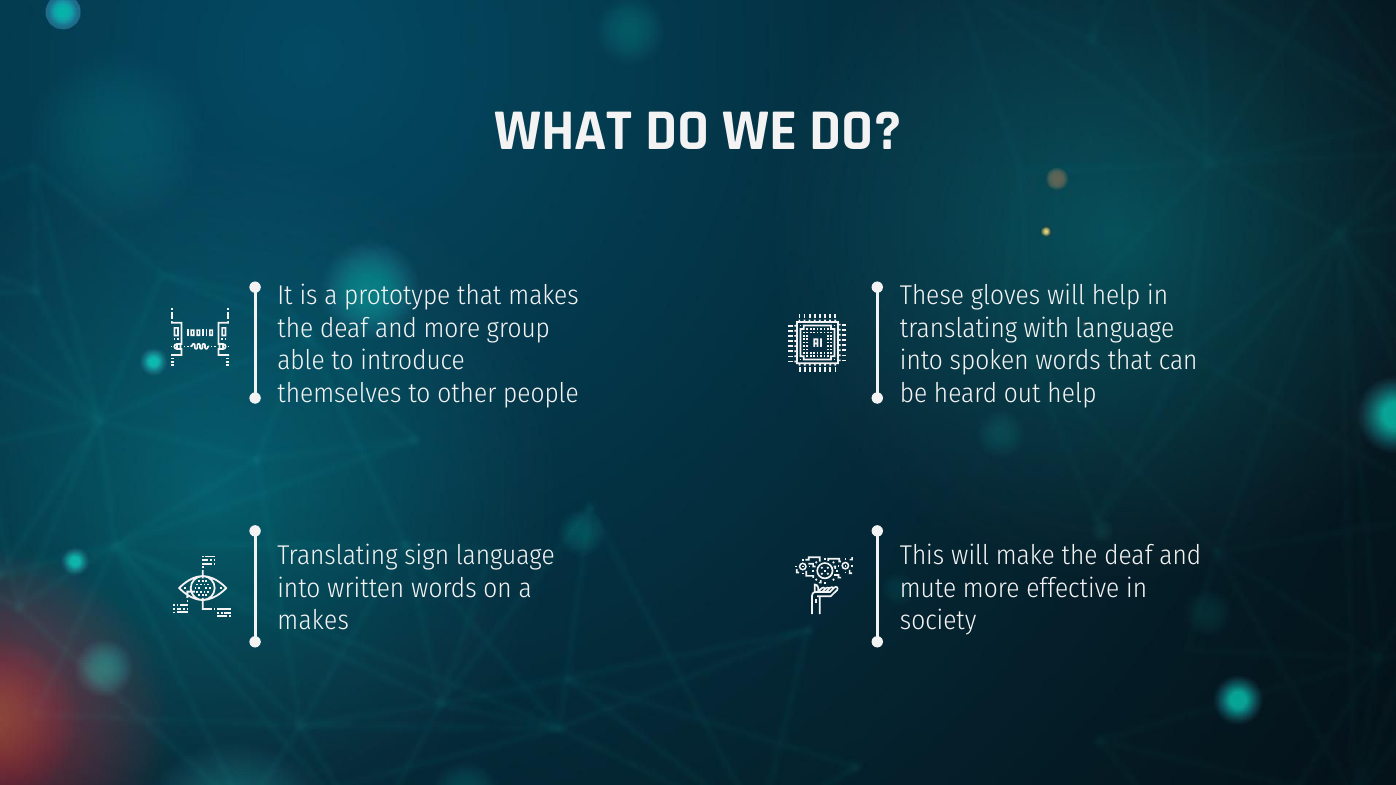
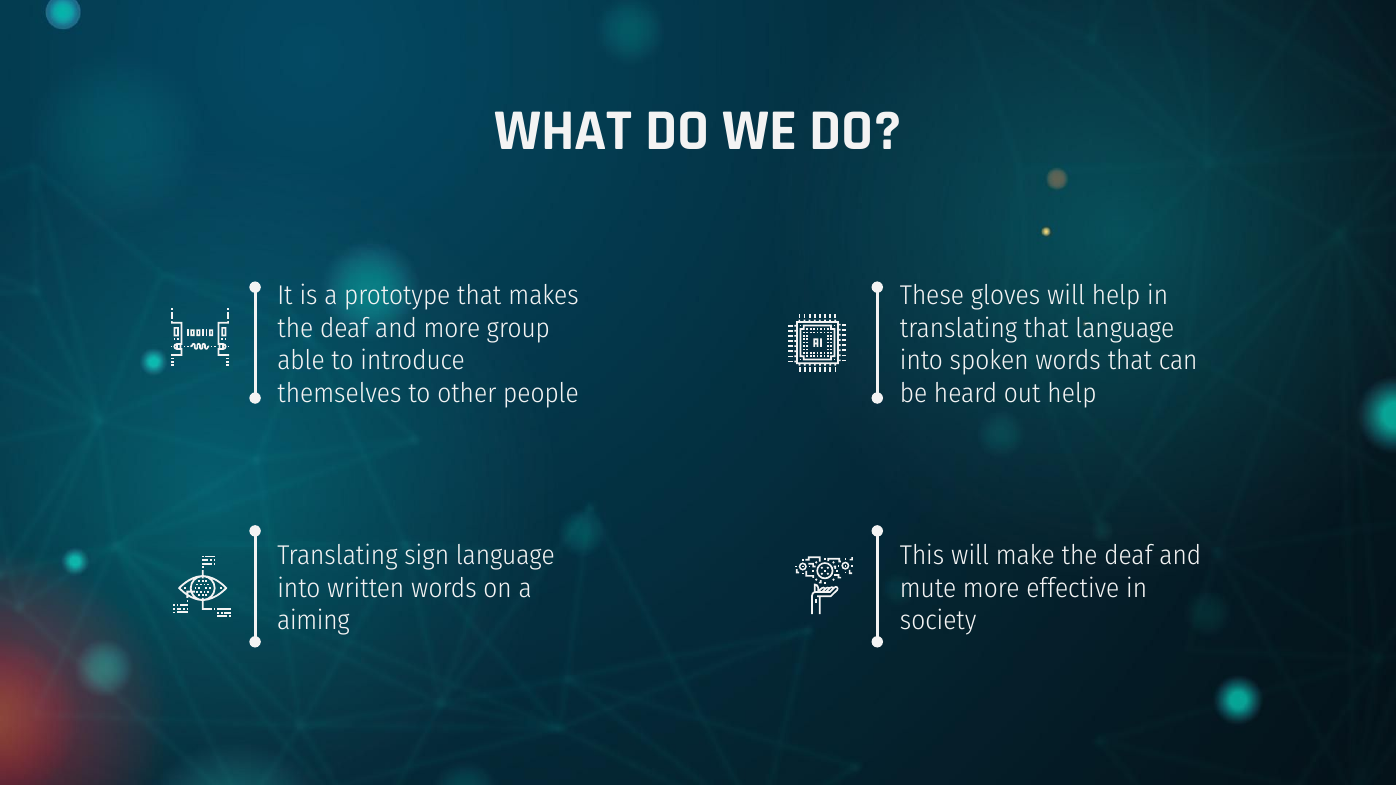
translating with: with -> that
makes at (313, 621): makes -> aiming
